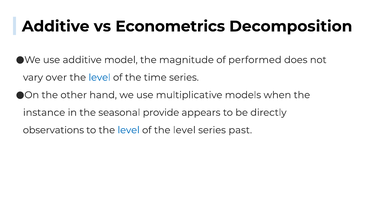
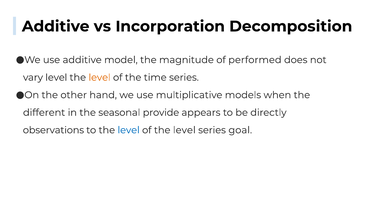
Econometrics: Econometrics -> Incorporation
vary over: over -> level
level at (100, 77) colour: blue -> orange
instance: instance -> different
past: past -> goal
